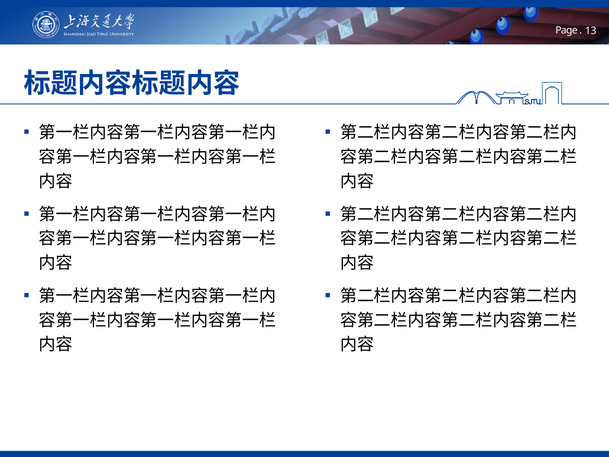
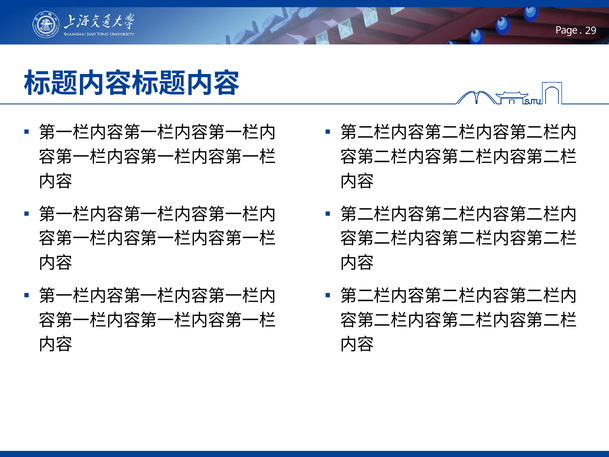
13: 13 -> 29
